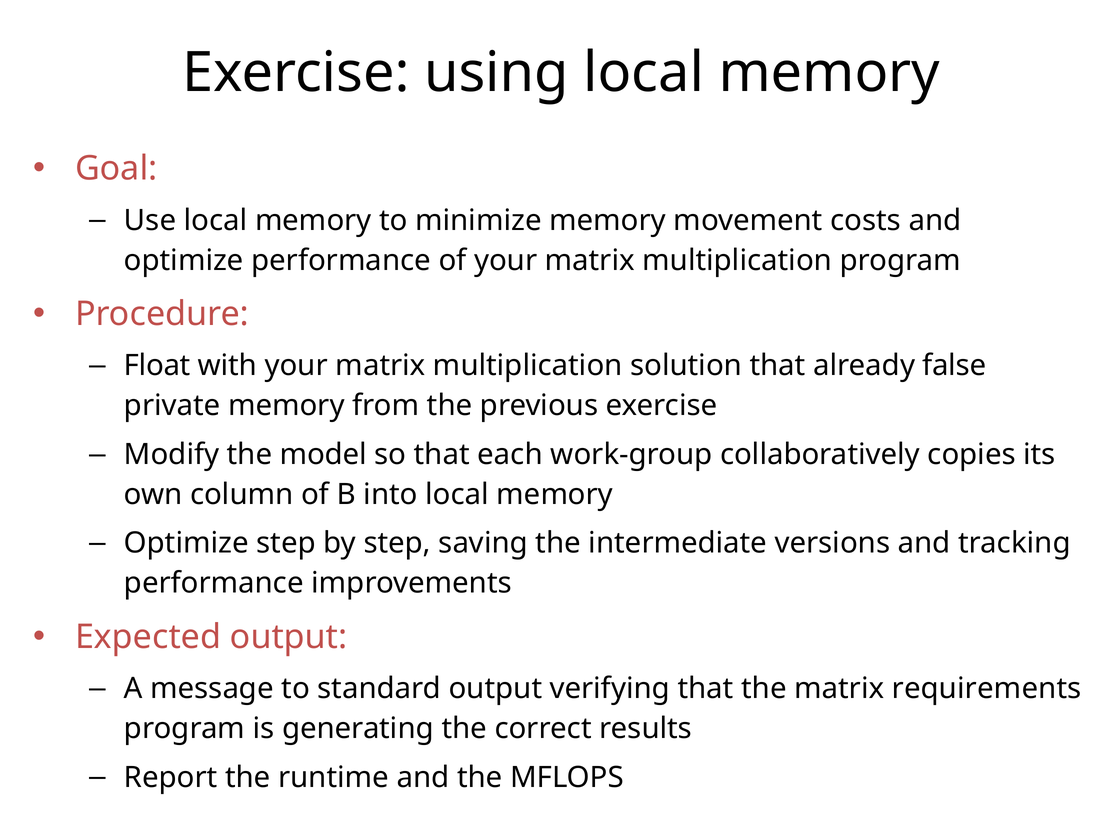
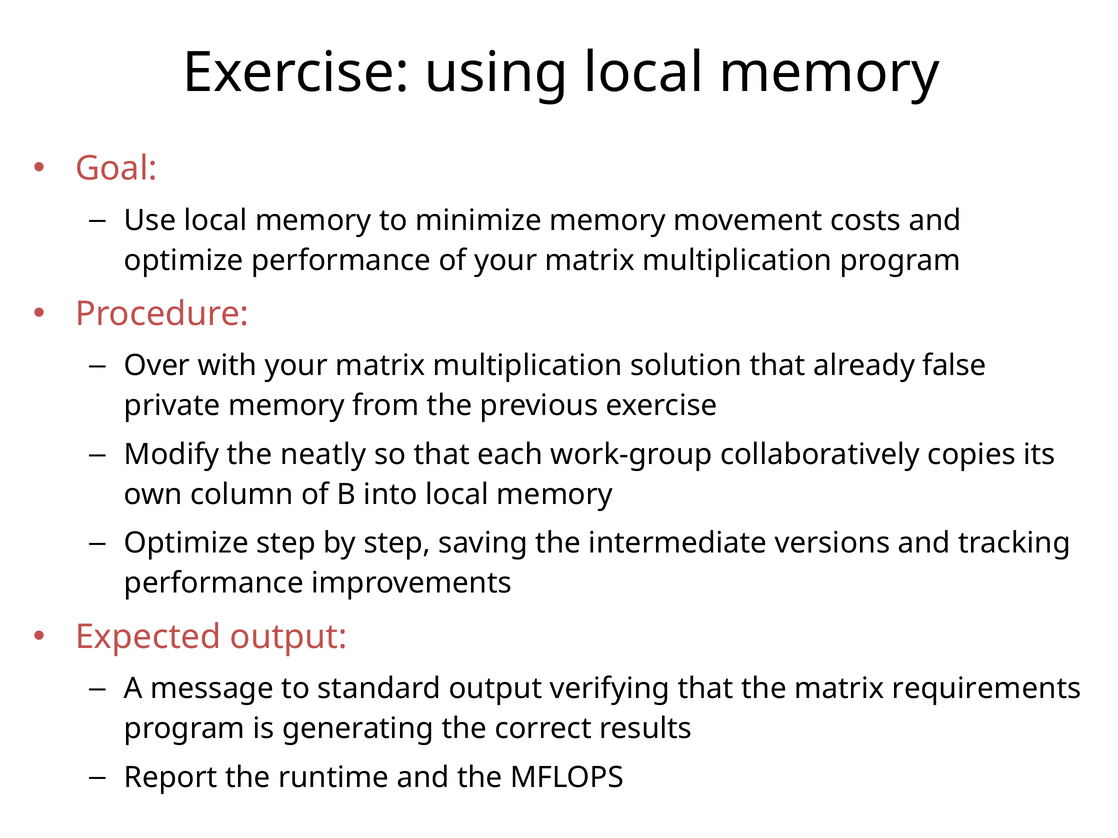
Float: Float -> Over
model: model -> neatly
